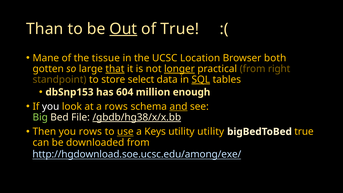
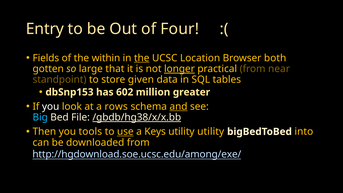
Than: Than -> Entry
Out underline: present -> none
of True: True -> Four
Mane: Mane -> Fields
tissue: tissue -> within
the at (142, 58) underline: none -> present
that underline: present -> none
right: right -> near
select: select -> given
SQL underline: present -> none
604: 604 -> 602
enough: enough -> greater
Big colour: light green -> light blue
you rows: rows -> tools
bigBedToBed true: true -> into
